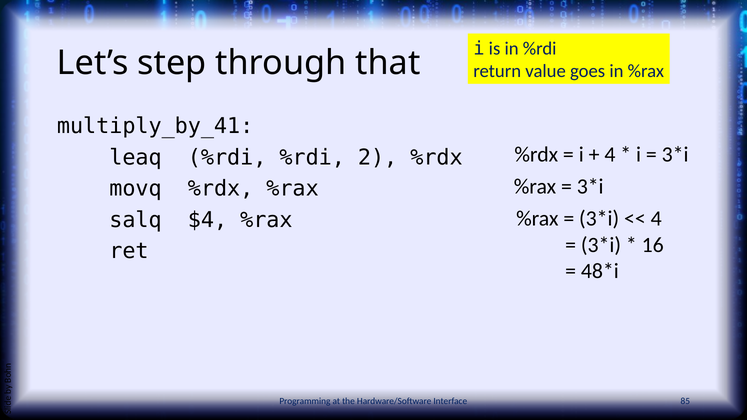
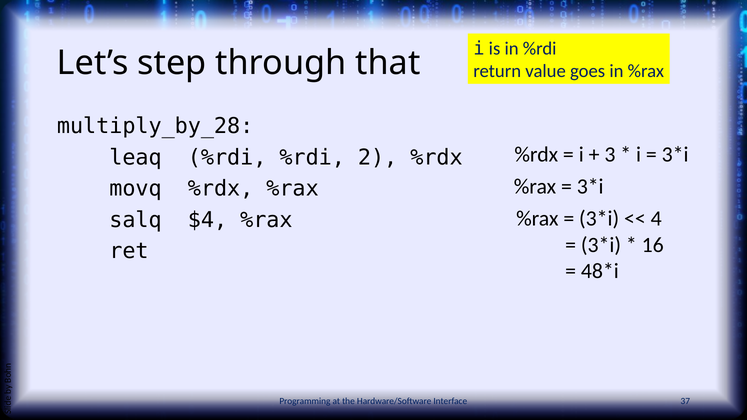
multiply_by_41: multiply_by_41 -> multiply_by_28
4 at (610, 155): 4 -> 3
85: 85 -> 37
